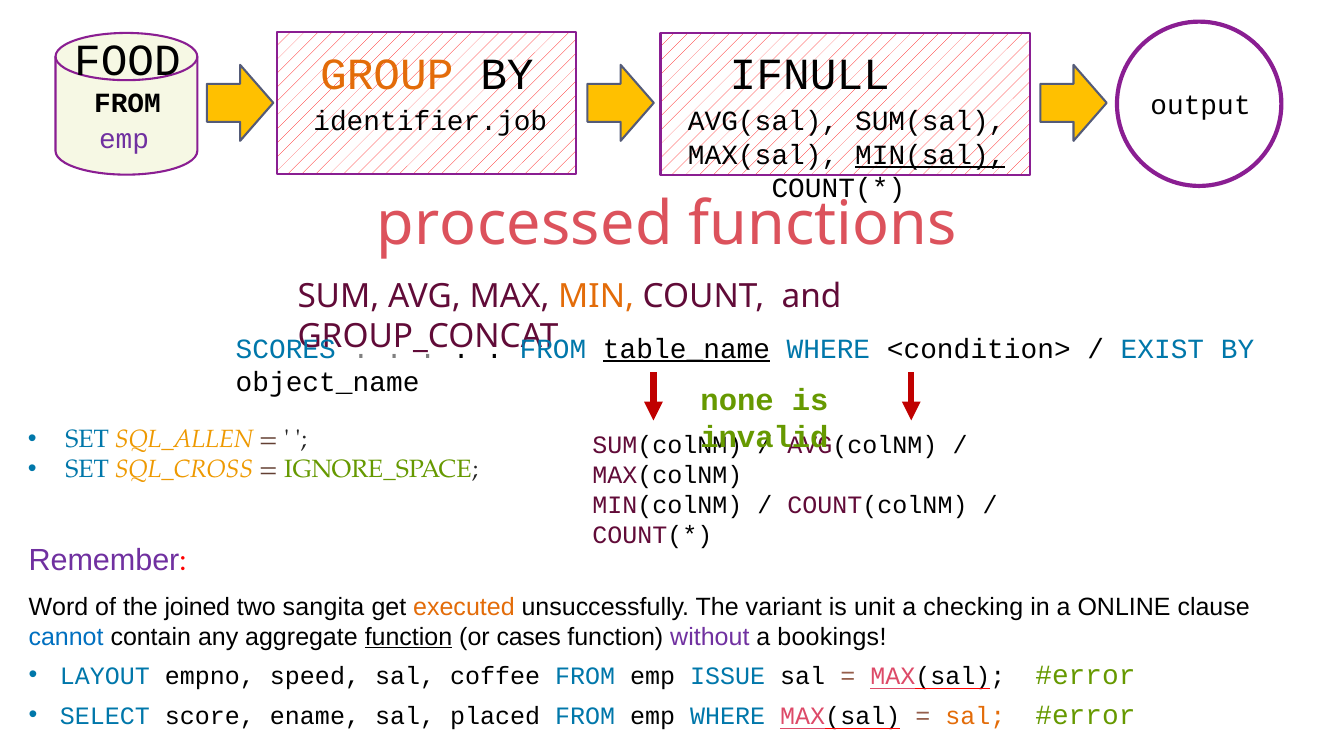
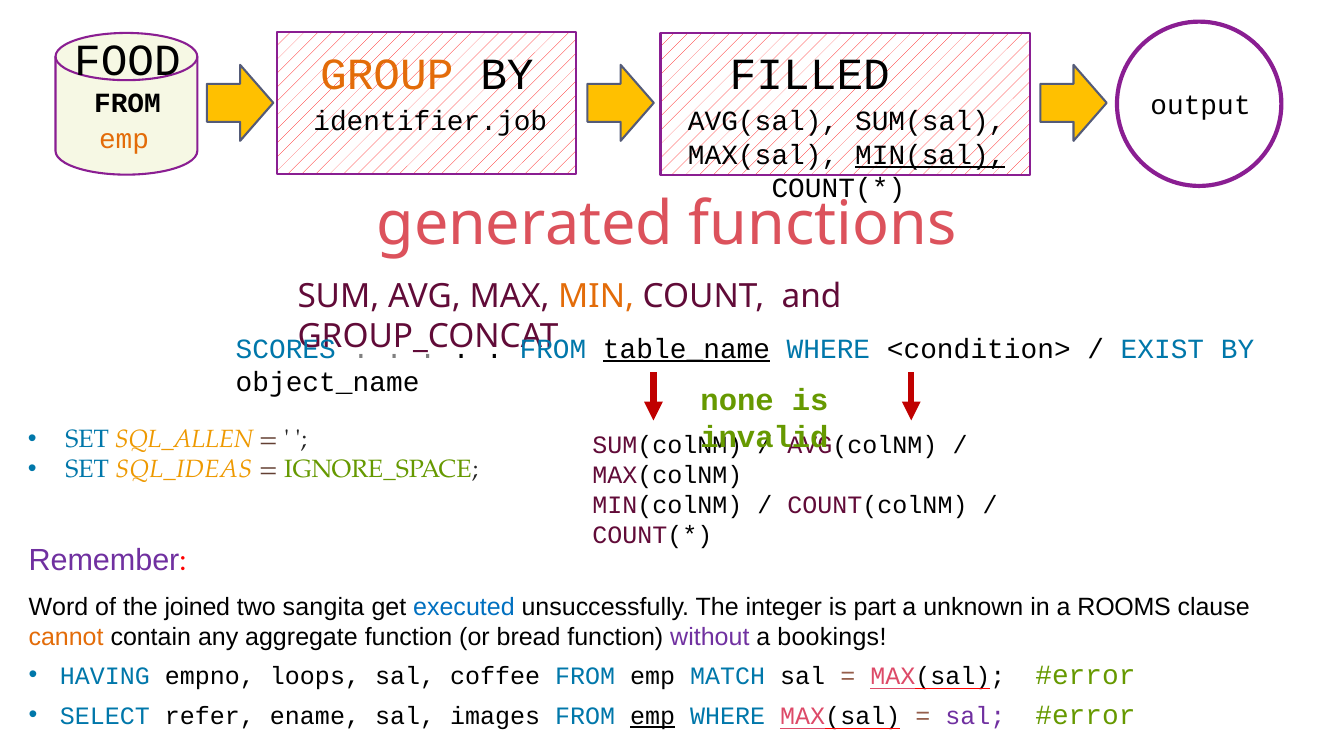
IFNULL: IFNULL -> FILLED
emp at (124, 140) colour: purple -> orange
processed: processed -> generated
SQL_CROSS: SQL_CROSS -> SQL_IDEAS
executed colour: orange -> blue
variant: variant -> integer
unit: unit -> part
checking: checking -> unknown
ONLINE: ONLINE -> ROOMS
cannot colour: blue -> orange
function at (409, 637) underline: present -> none
cases: cases -> bread
LAYOUT: LAYOUT -> HAVING
speed: speed -> loops
ISSUE: ISSUE -> MATCH
score: score -> refer
placed: placed -> images
emp at (653, 717) underline: none -> present
sal at (975, 717) colour: orange -> purple
